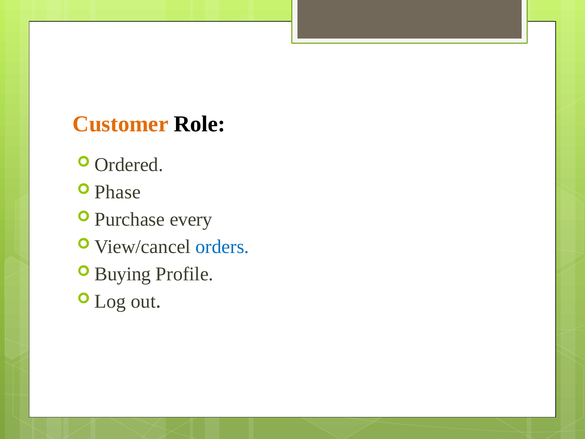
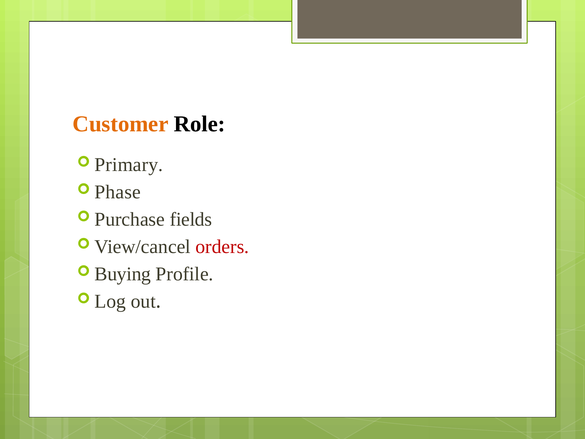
Ordered: Ordered -> Primary
every: every -> fields
orders colour: blue -> red
